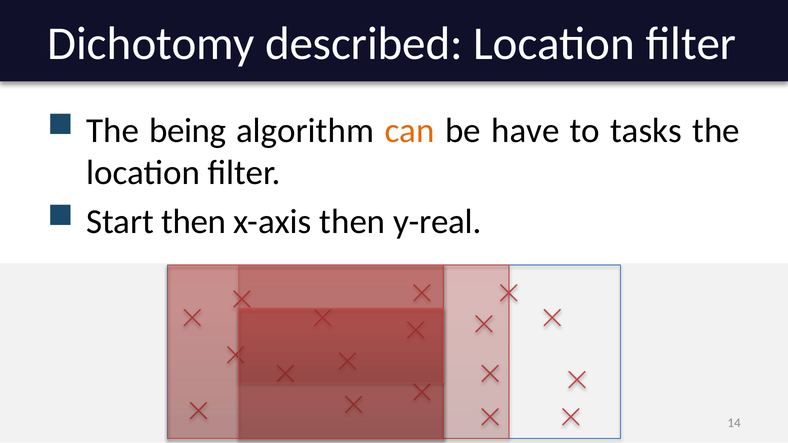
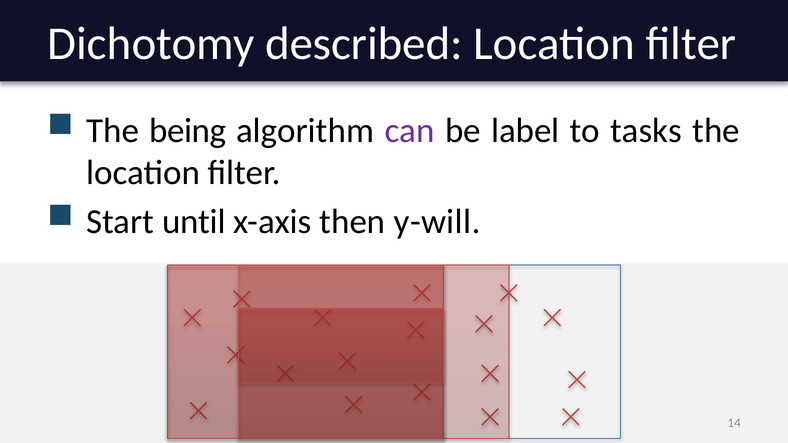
can colour: orange -> purple
have: have -> label
Start then: then -> until
y-real: y-real -> y-will
